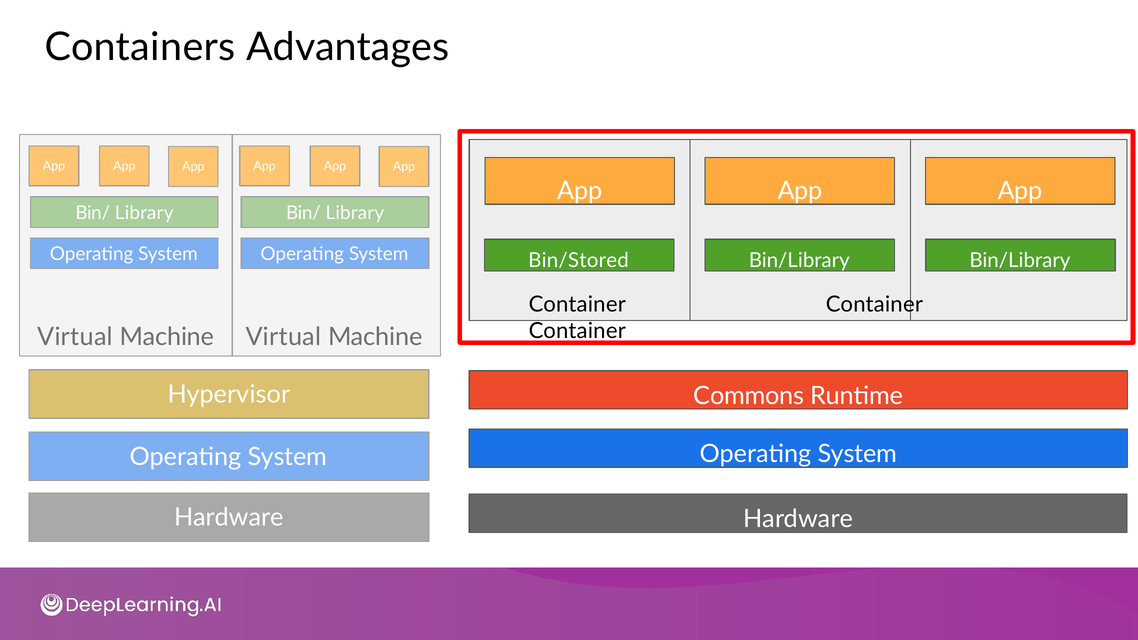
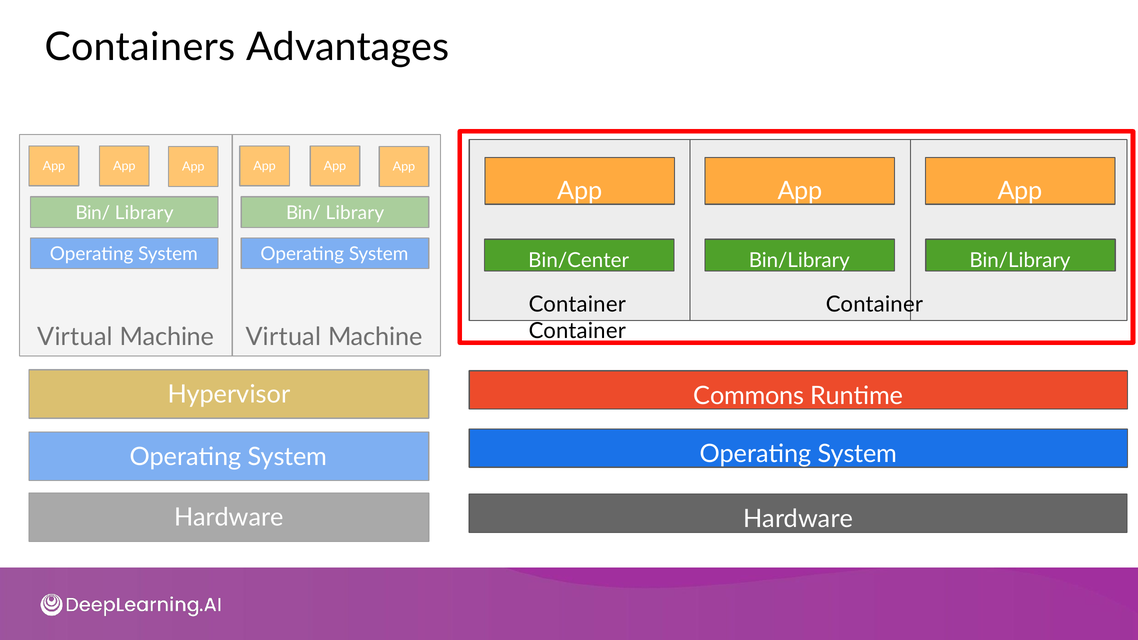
Bin/Stored: Bin/Stored -> Bin/Center
